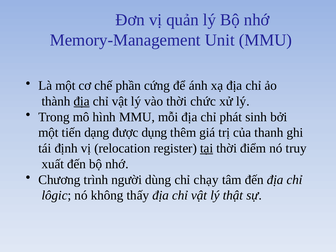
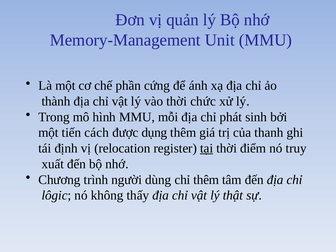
địa at (82, 101) underline: present -> none
dạng: dạng -> cách
chỉ chạy: chạy -> thêm
